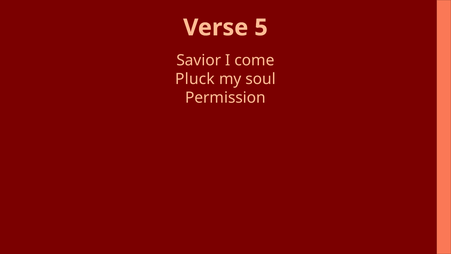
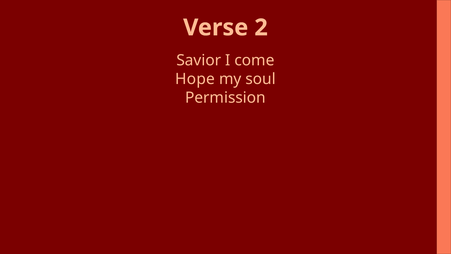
5: 5 -> 2
Pluck: Pluck -> Hope
